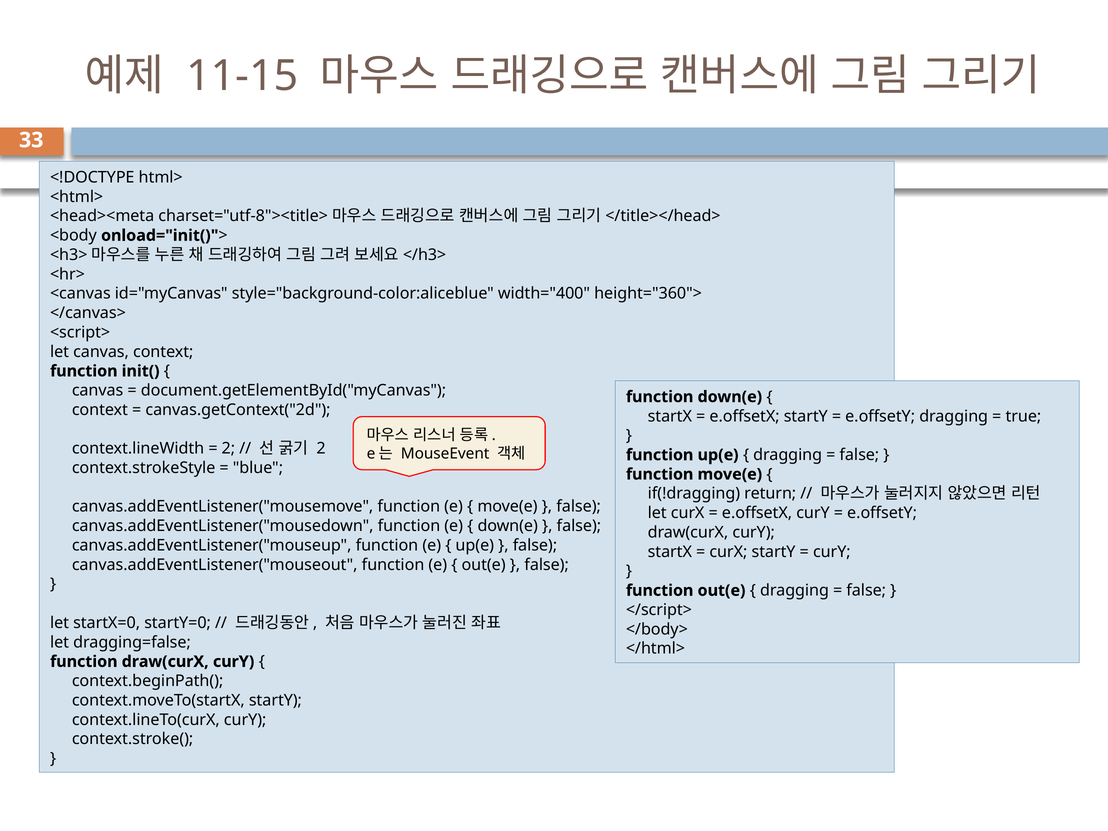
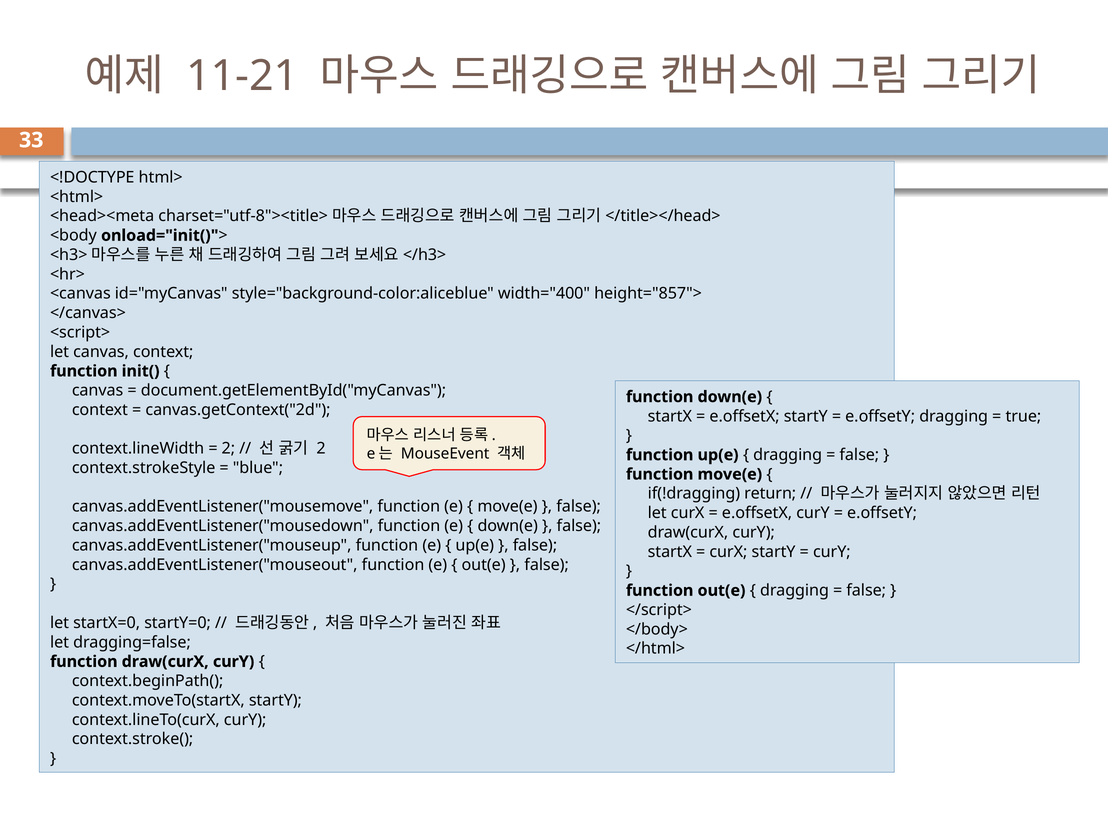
11-15: 11-15 -> 11-21
height="360">: height="360"> -> height="857">
